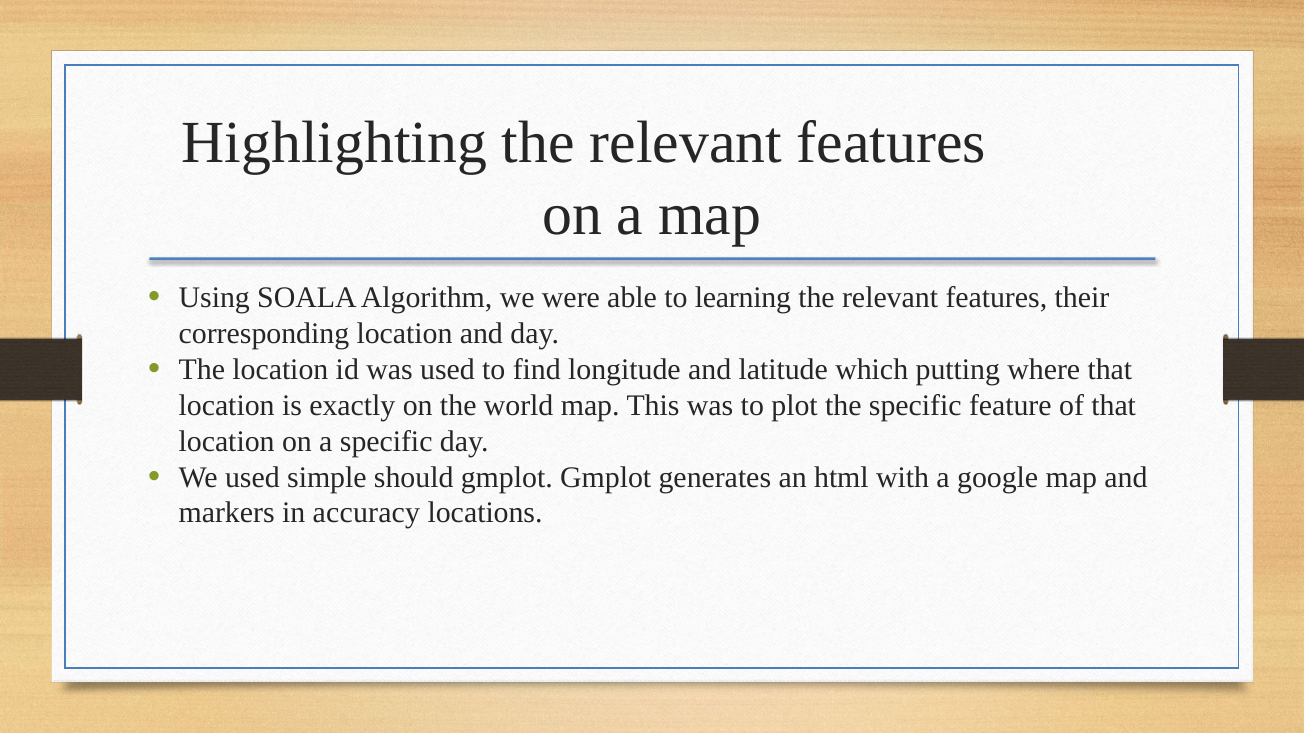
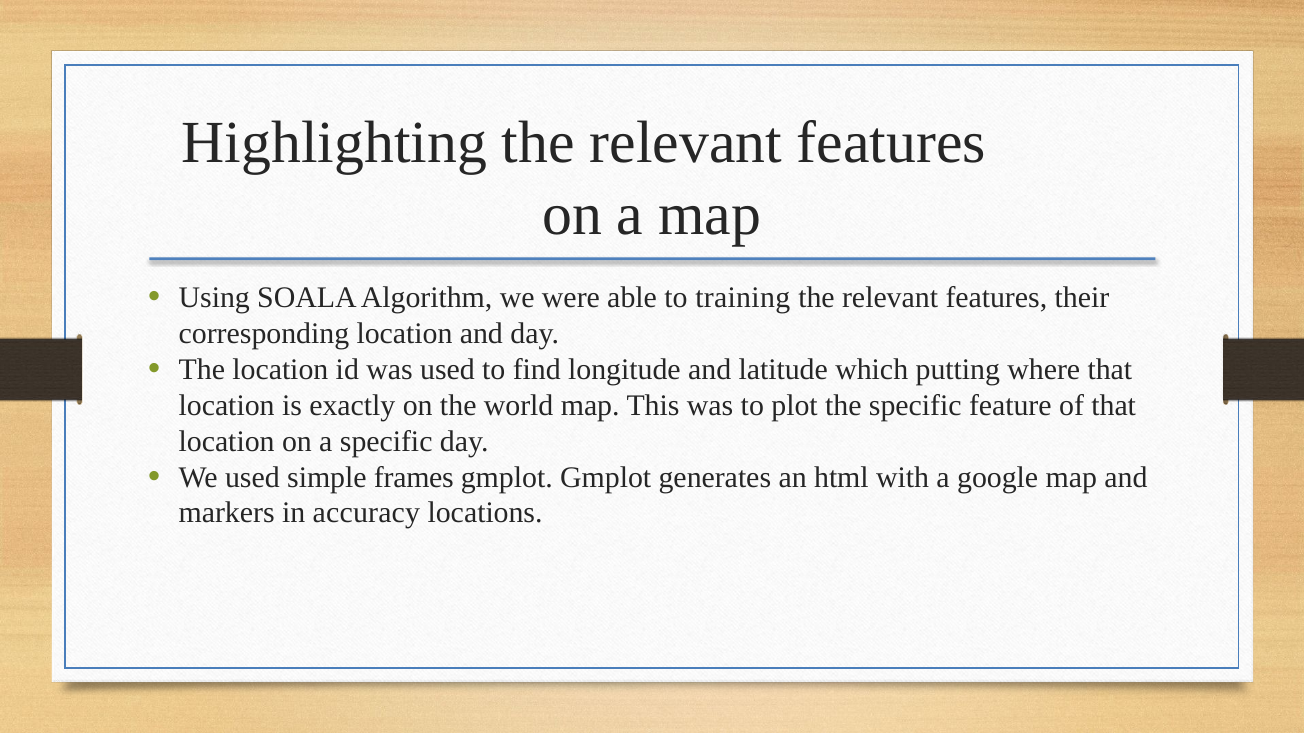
learning: learning -> training
should: should -> frames
